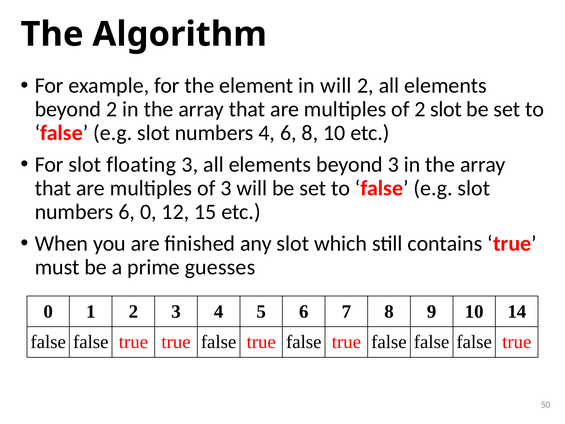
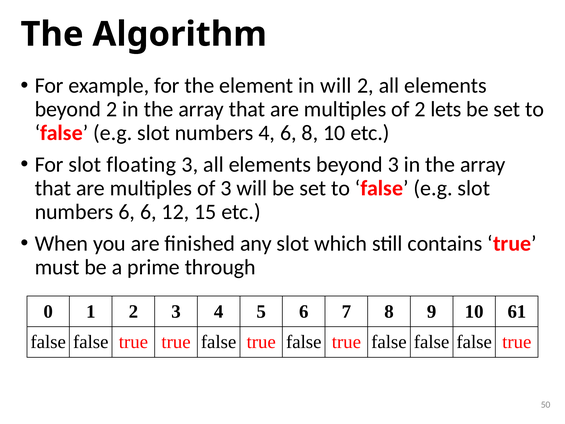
2 slot: slot -> lets
6 0: 0 -> 6
guesses: guesses -> through
14: 14 -> 61
